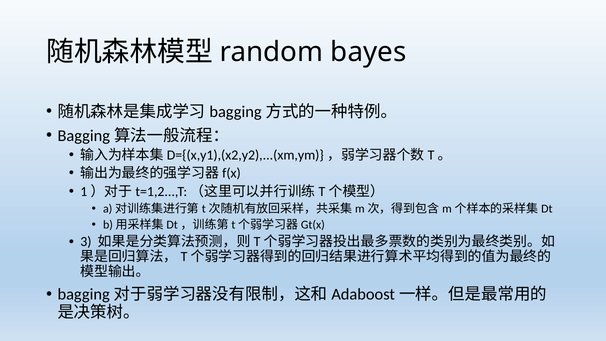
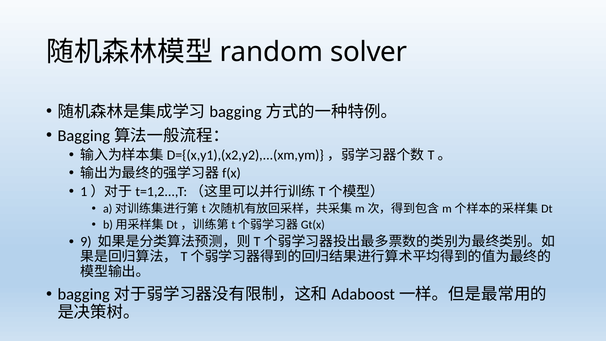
bayes: bayes -> solver
3: 3 -> 9
